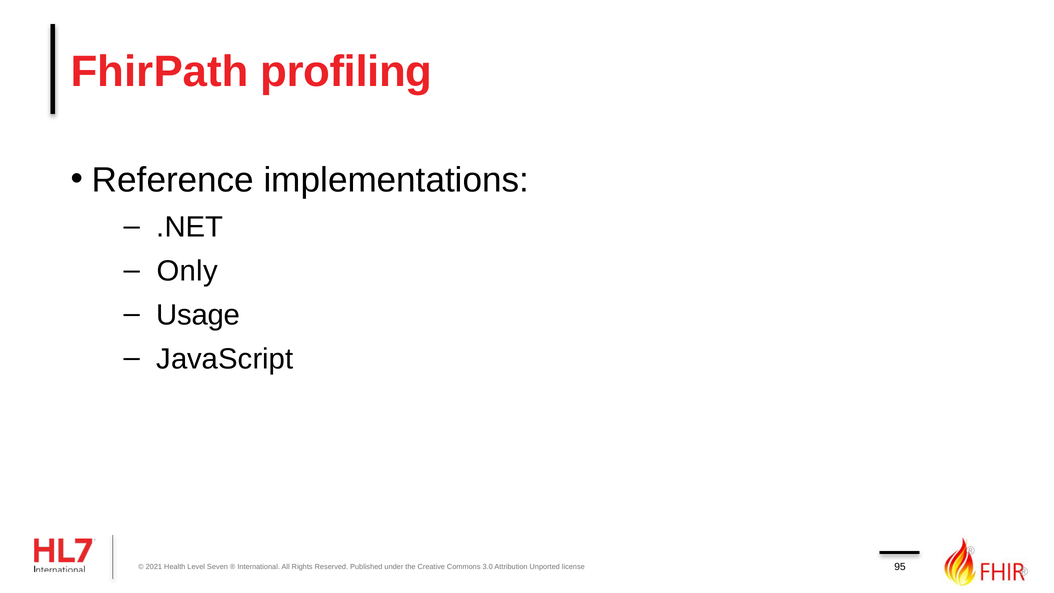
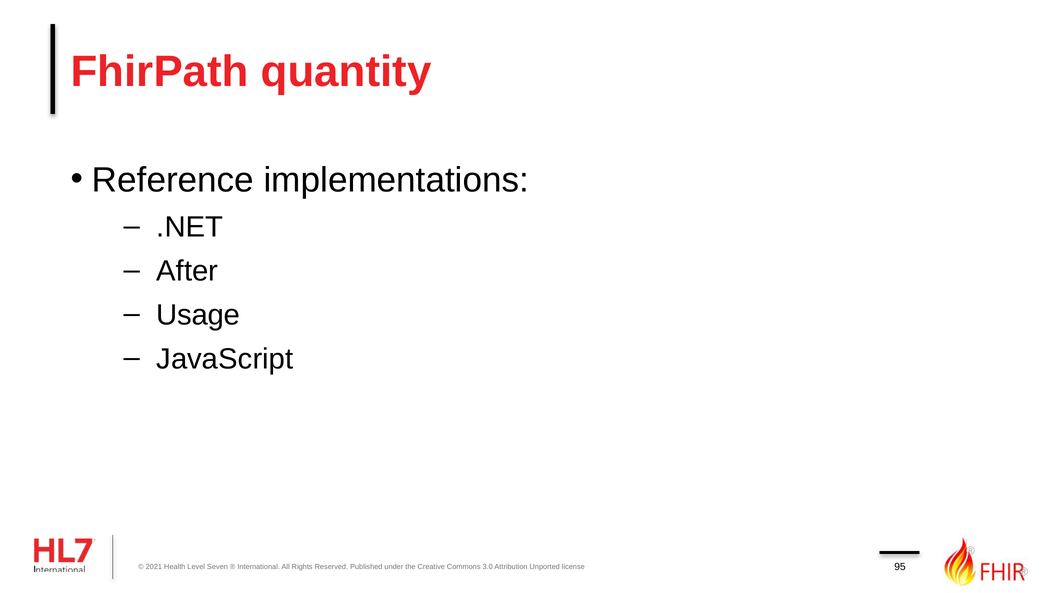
profiling: profiling -> quantity
Only: Only -> After
